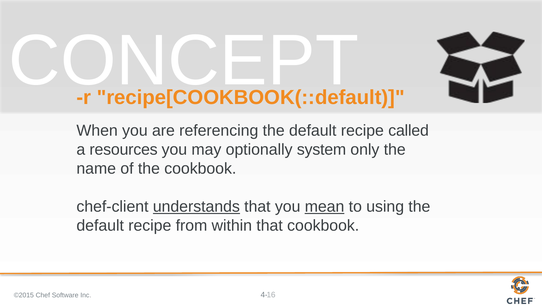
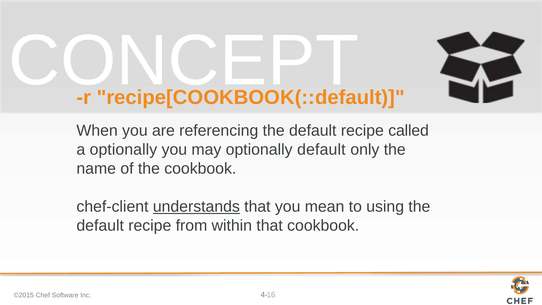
a resources: resources -> optionally
optionally system: system -> default
mean underline: present -> none
